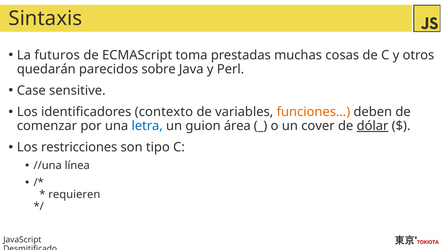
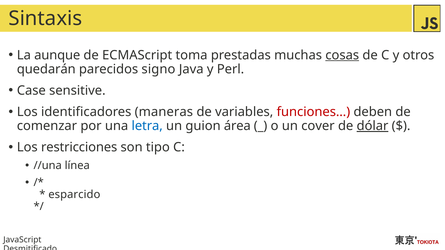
futuros: futuros -> aunque
cosas underline: none -> present
sobre: sobre -> signo
contexto: contexto -> maneras
funciones… colour: orange -> red
requieren: requieren -> esparcido
